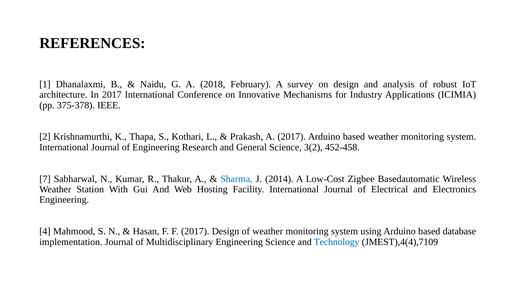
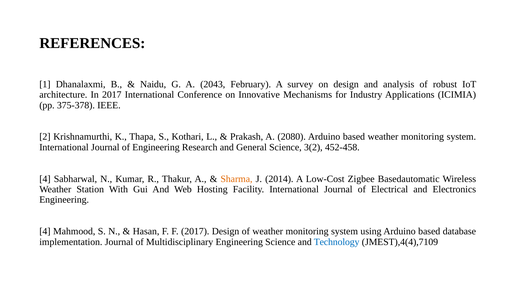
2018: 2018 -> 2043
A 2017: 2017 -> 2080
7 at (45, 179): 7 -> 4
Sharma colour: blue -> orange
